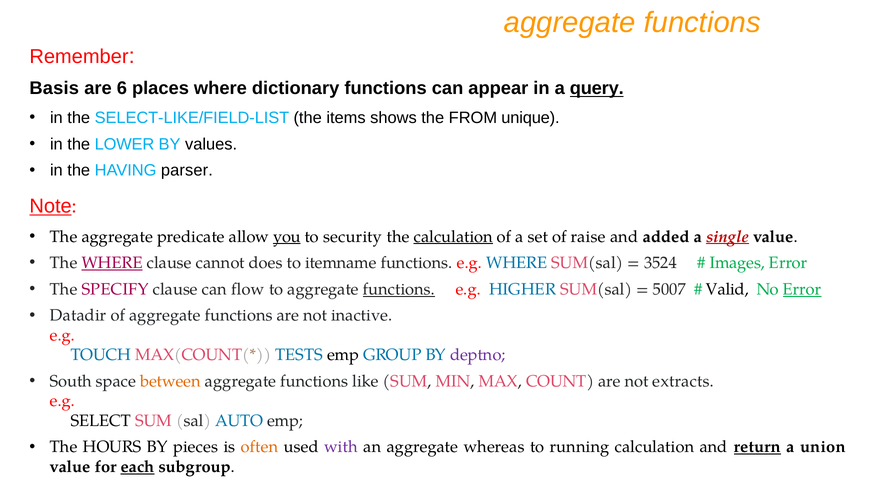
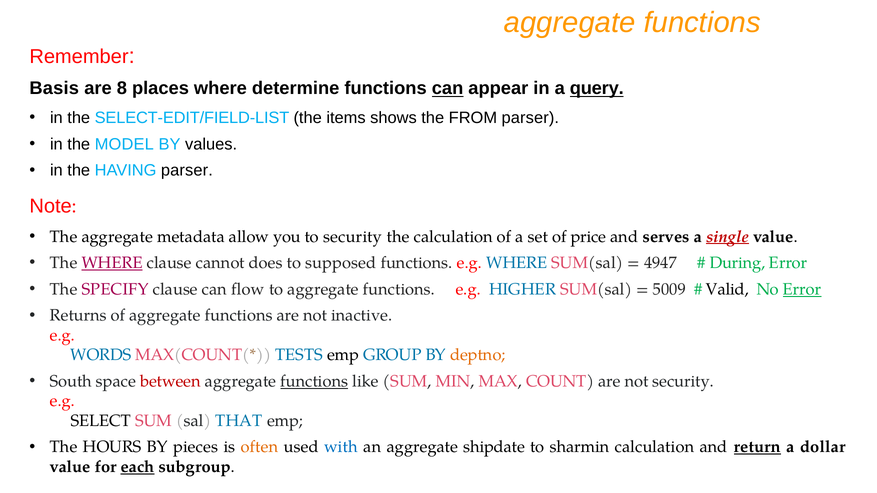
6: 6 -> 8
dictionary: dictionary -> determine
can at (448, 89) underline: none -> present
SELECT-LIKE/FIELD-LIST: SELECT-LIKE/FIELD-LIST -> SELECT-EDIT/FIELD-LIST
FROM unique: unique -> parser
LOWER: LOWER -> MODEL
Note underline: present -> none
predicate: predicate -> metadata
you underline: present -> none
calculation at (453, 237) underline: present -> none
raise: raise -> price
added: added -> serves
itemname: itemname -> supposed
3524: 3524 -> 4947
Images: Images -> During
functions at (399, 289) underline: present -> none
5007: 5007 -> 5009
Datadir: Datadir -> Returns
TOUCH: TOUCH -> WORDS
deptno colour: purple -> orange
between colour: orange -> red
functions at (314, 382) underline: none -> present
not extracts: extracts -> security
AUTO: AUTO -> THAT
with colour: purple -> blue
whereas: whereas -> shipdate
running: running -> sharmin
union: union -> dollar
